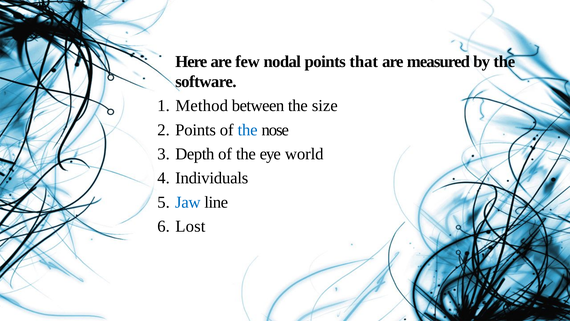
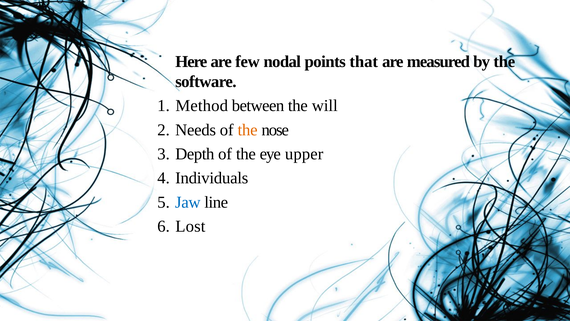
size: size -> will
Points at (196, 130): Points -> Needs
the at (248, 130) colour: blue -> orange
world: world -> upper
